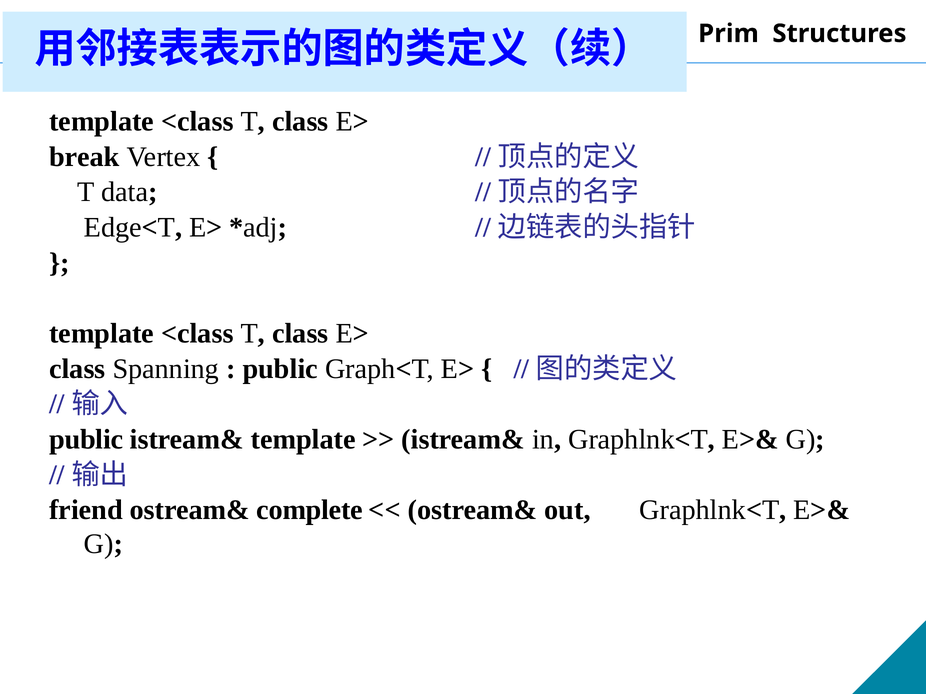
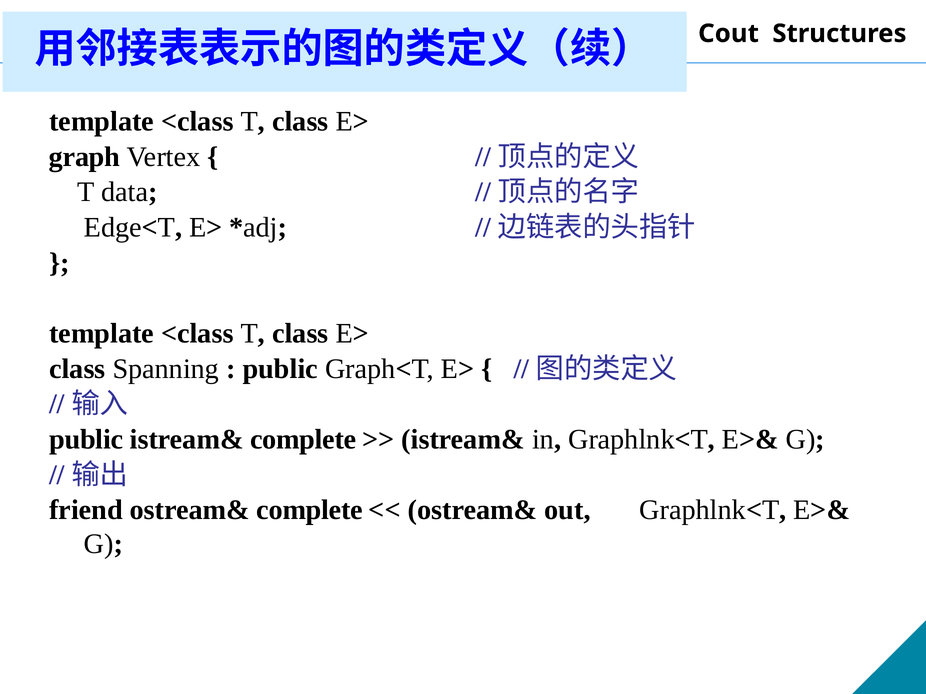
Prim: Prim -> Cout
break: break -> graph
istream& template: template -> complete
